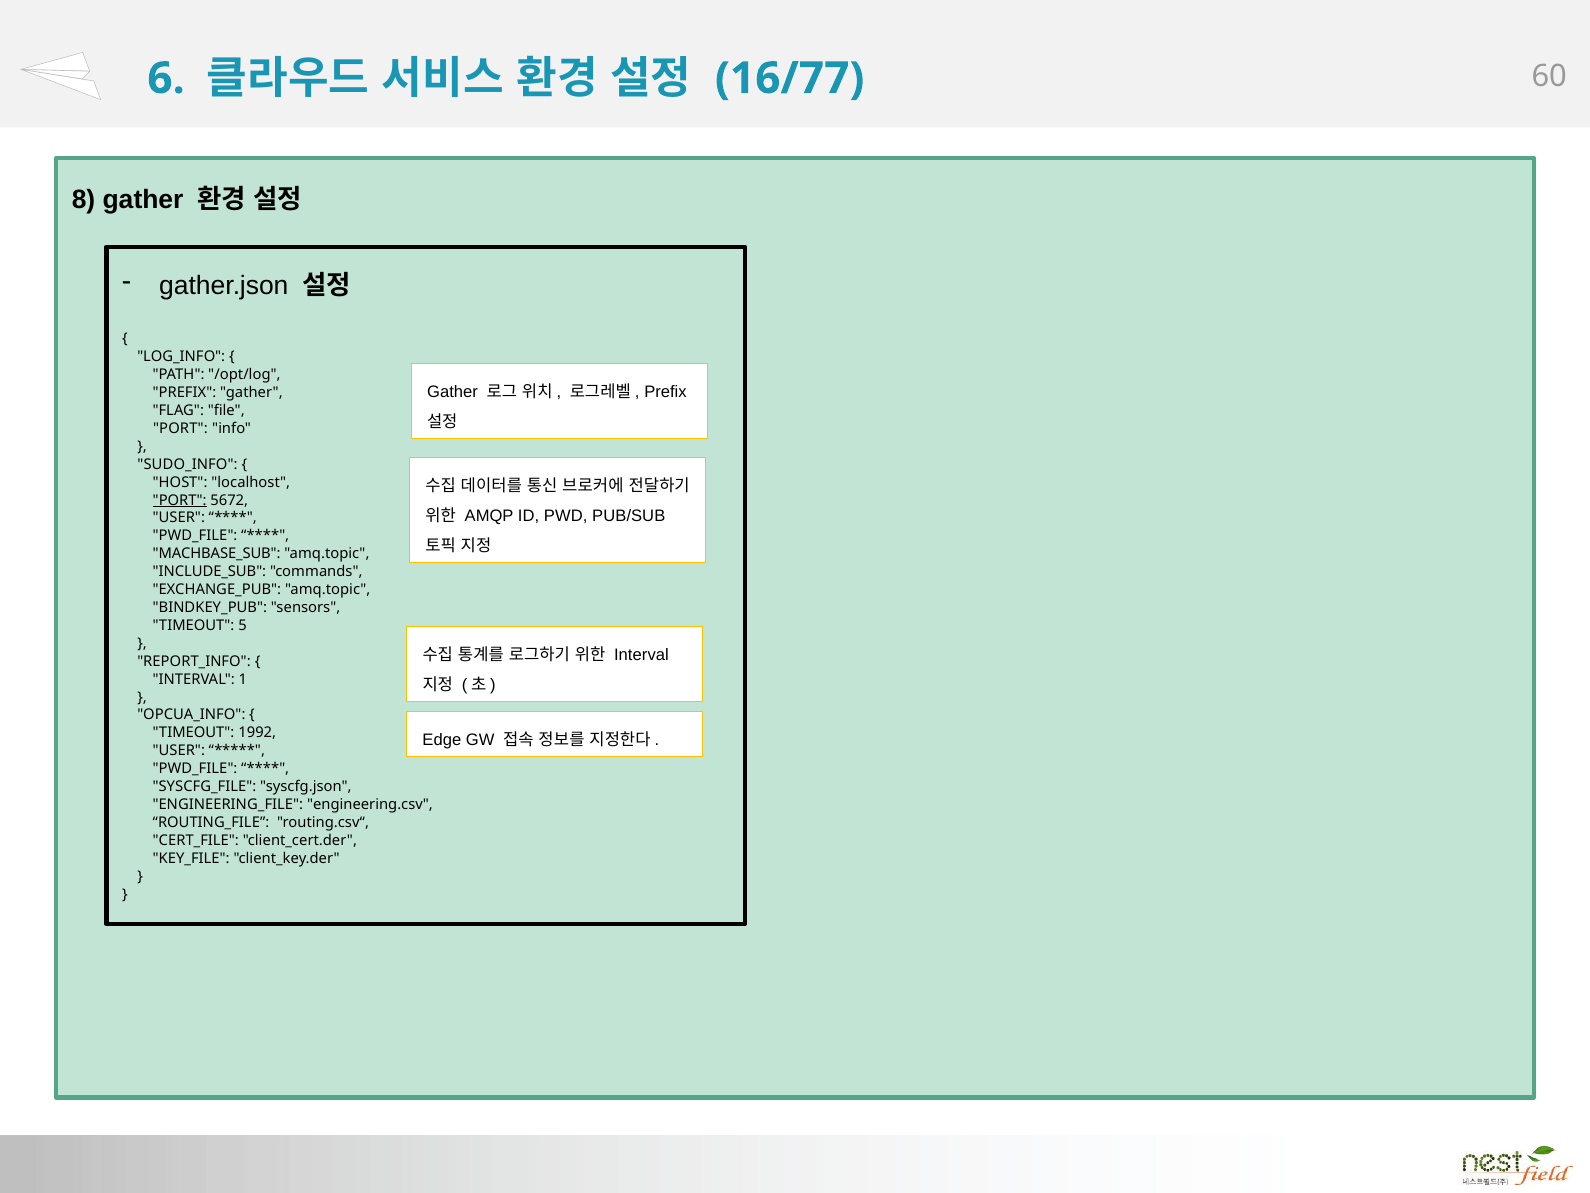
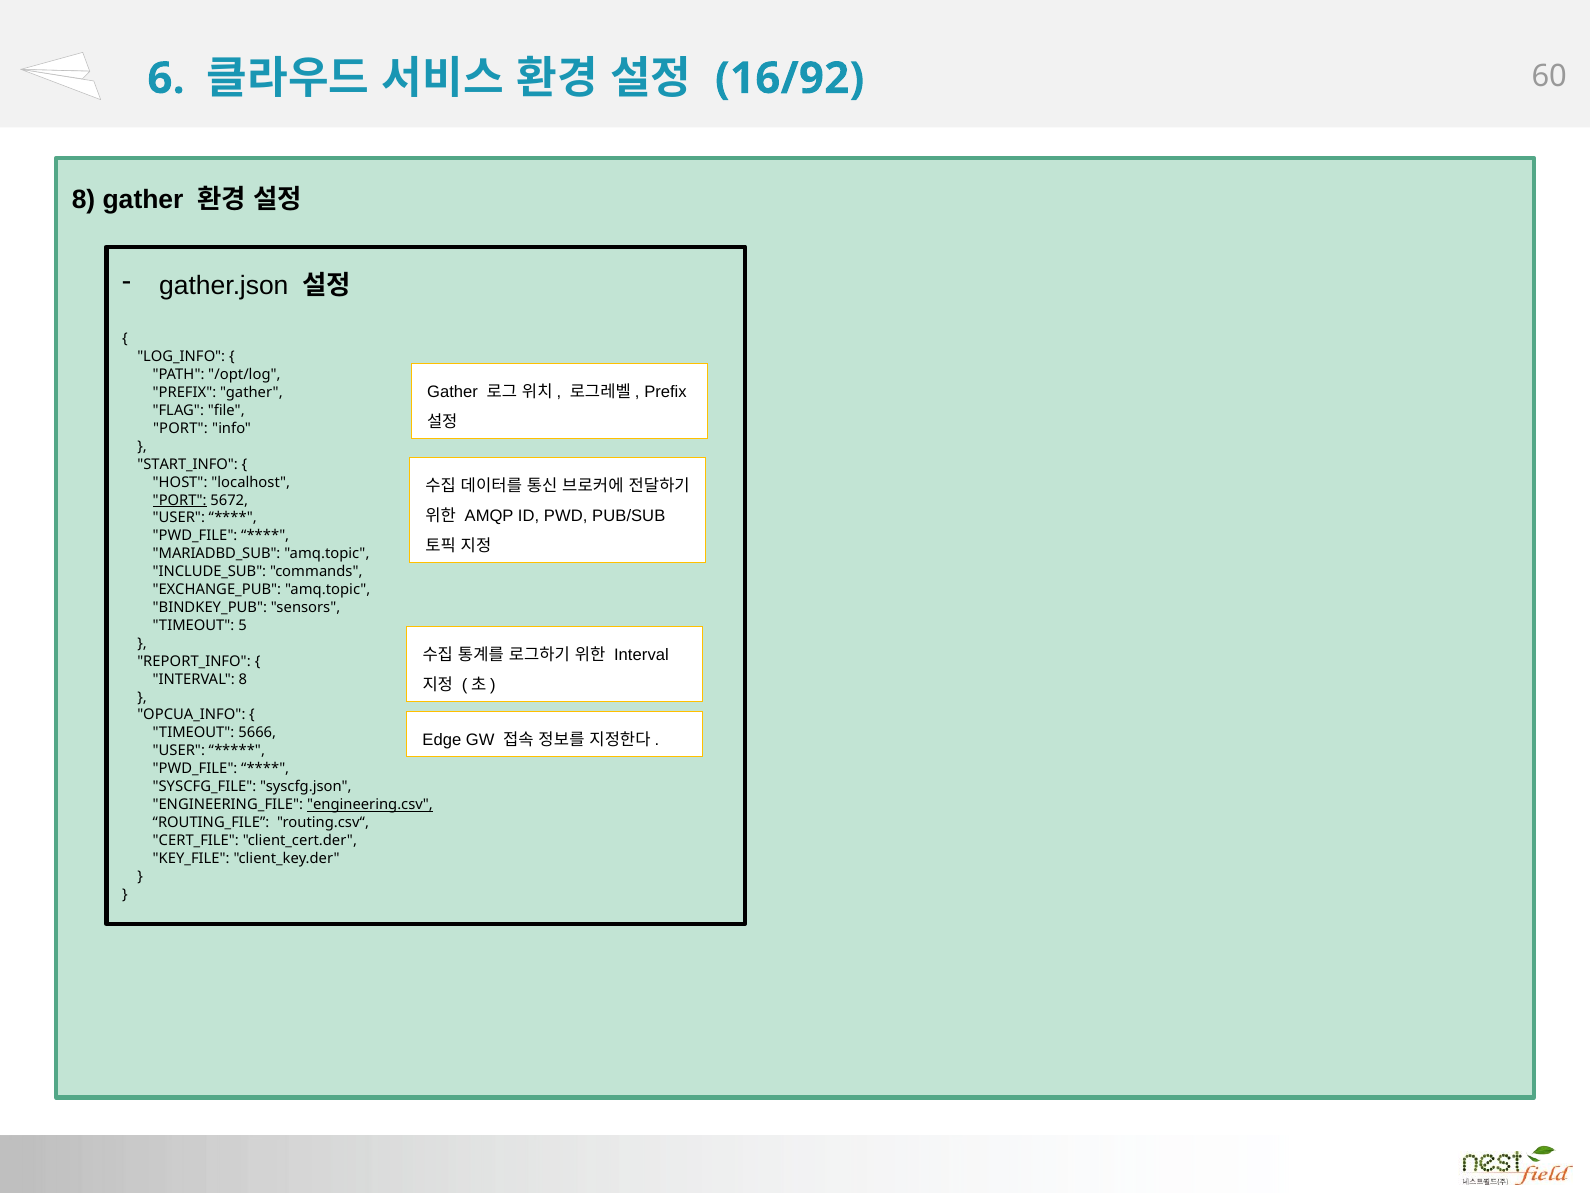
16/77: 16/77 -> 16/92
SUDO_INFO: SUDO_INFO -> START_INFO
MACHBASE_SUB: MACHBASE_SUB -> MARIADBD_SUB
INTERVAL 1: 1 -> 8
1992: 1992 -> 5666
engineering.csv underline: none -> present
